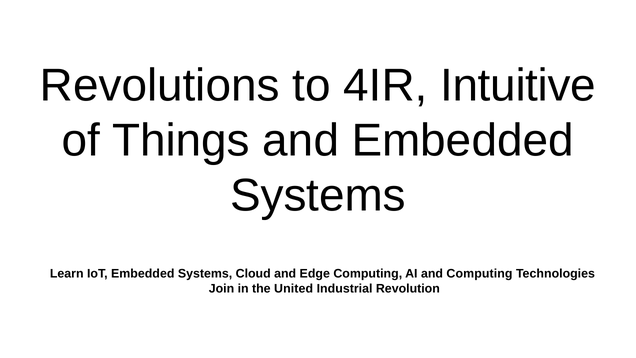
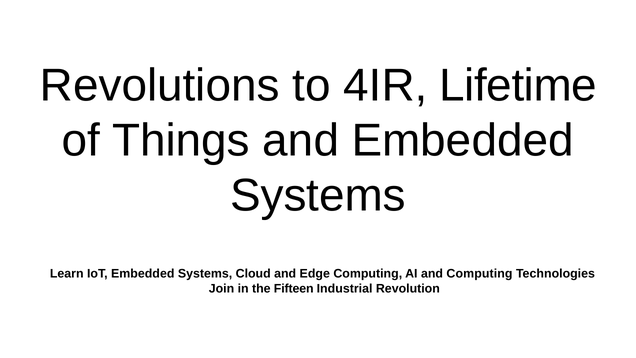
Intuitive: Intuitive -> Lifetime
United: United -> Fifteen
